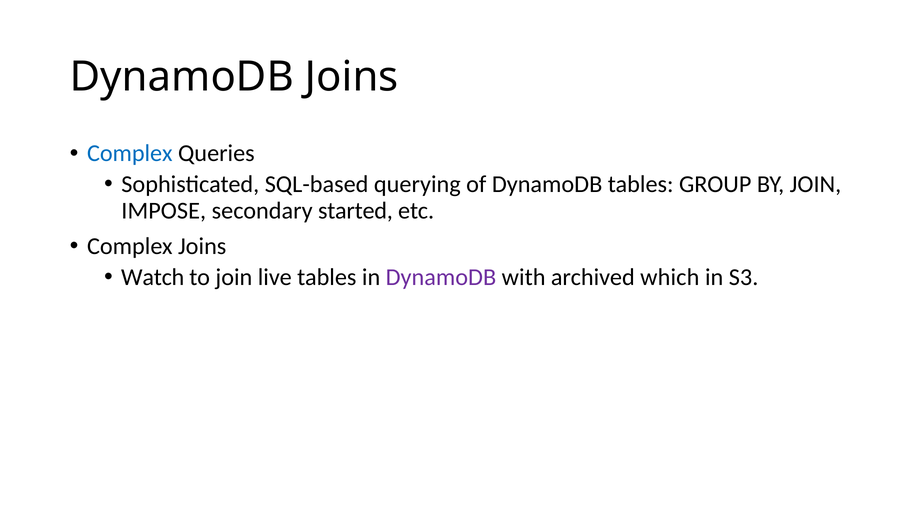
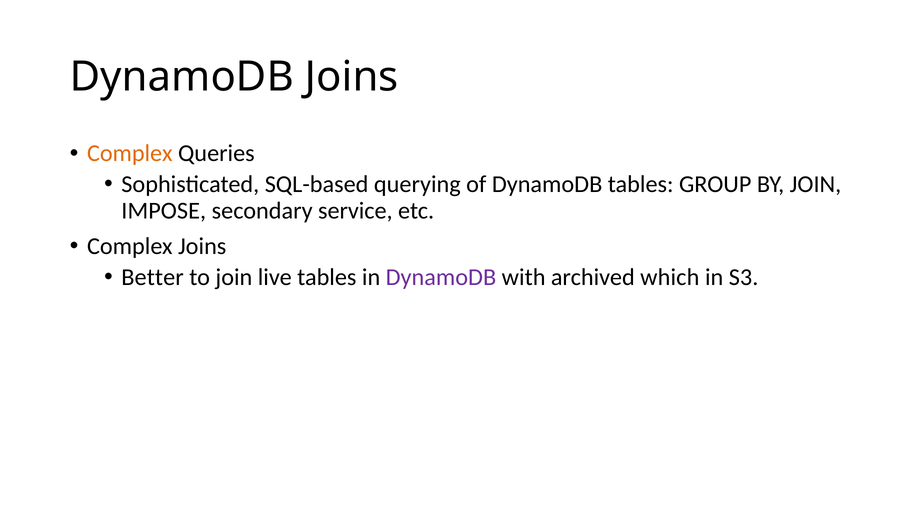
Complex at (130, 154) colour: blue -> orange
started: started -> service
Watch: Watch -> Better
